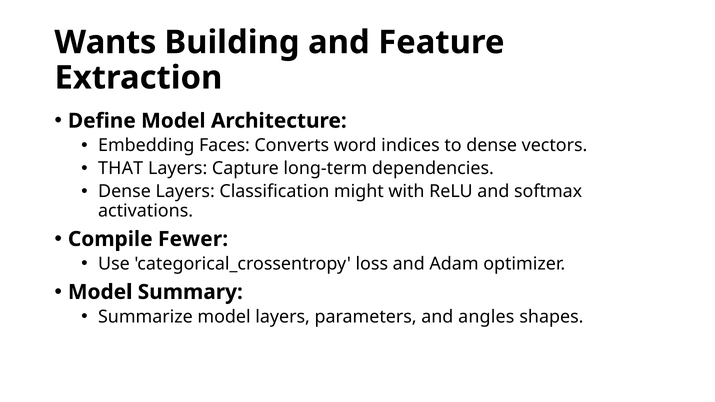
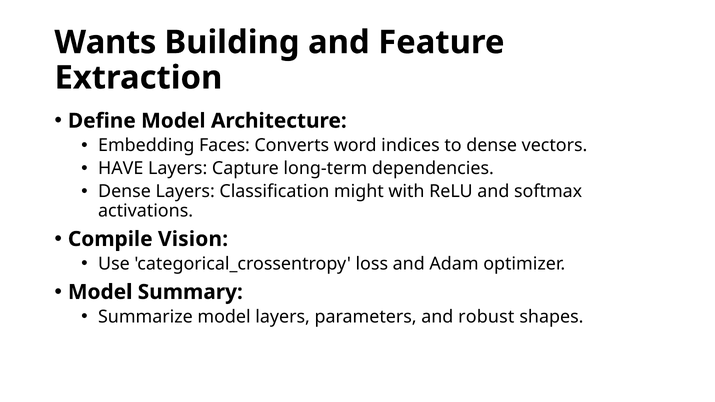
THAT: THAT -> HAVE
Fewer: Fewer -> Vision
angles: angles -> robust
